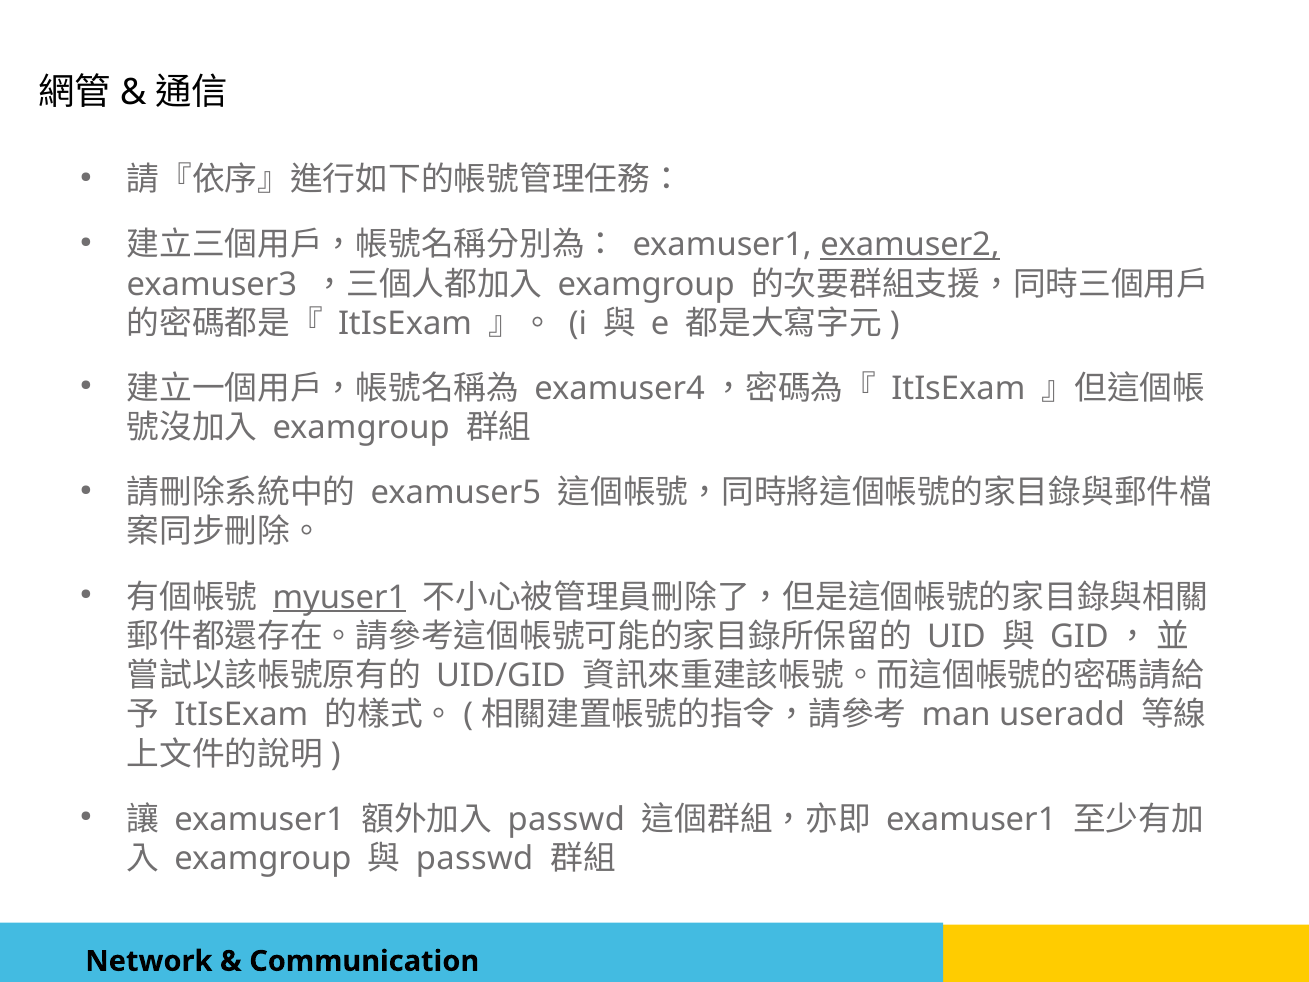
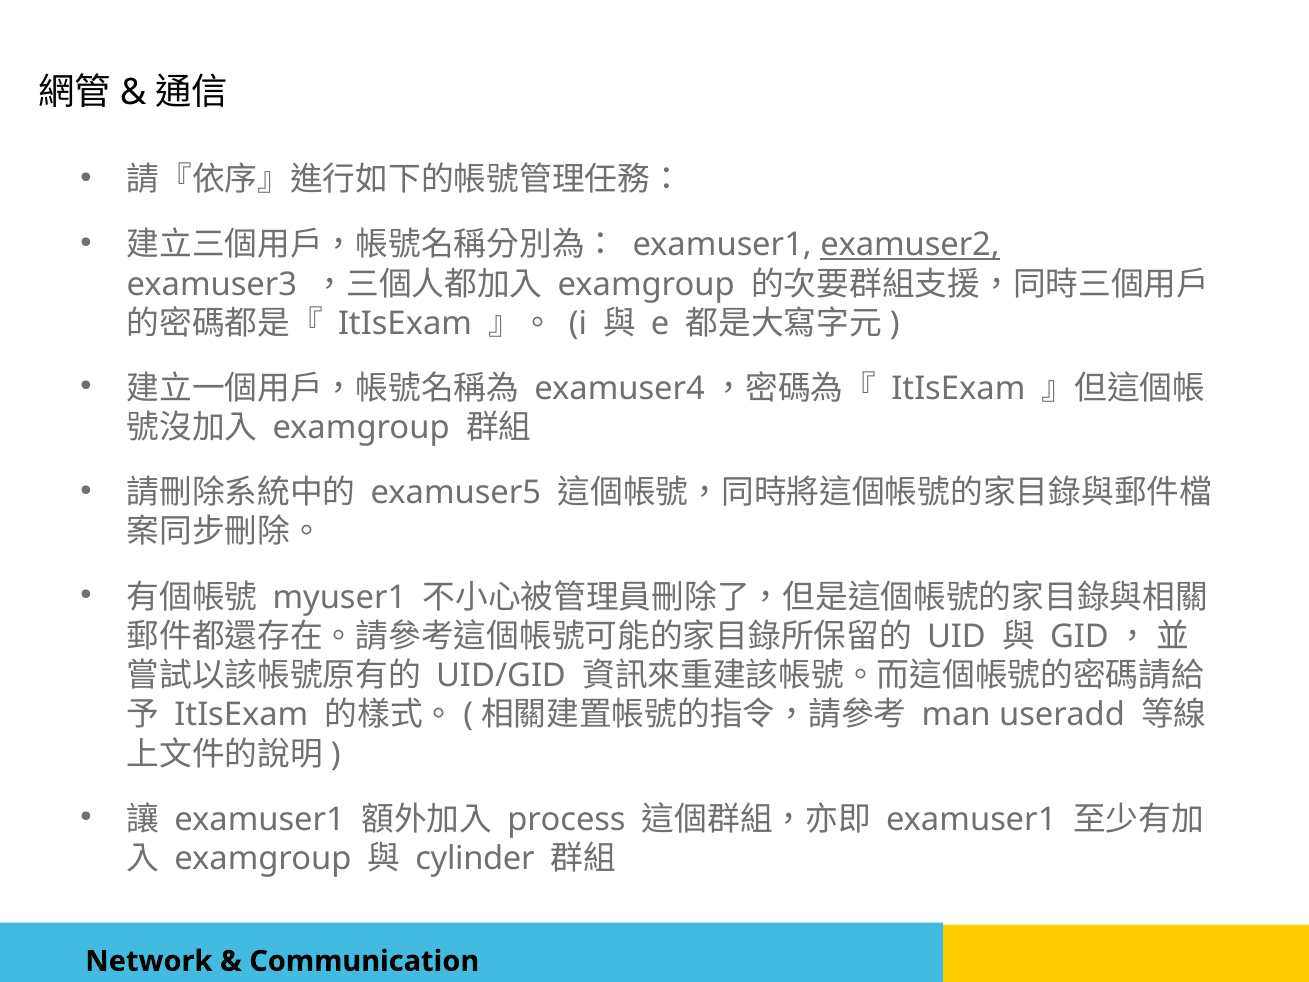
myuser1 underline: present -> none
passwd at (566, 819): passwd -> process
passwd at (475, 858): passwd -> cylinder
